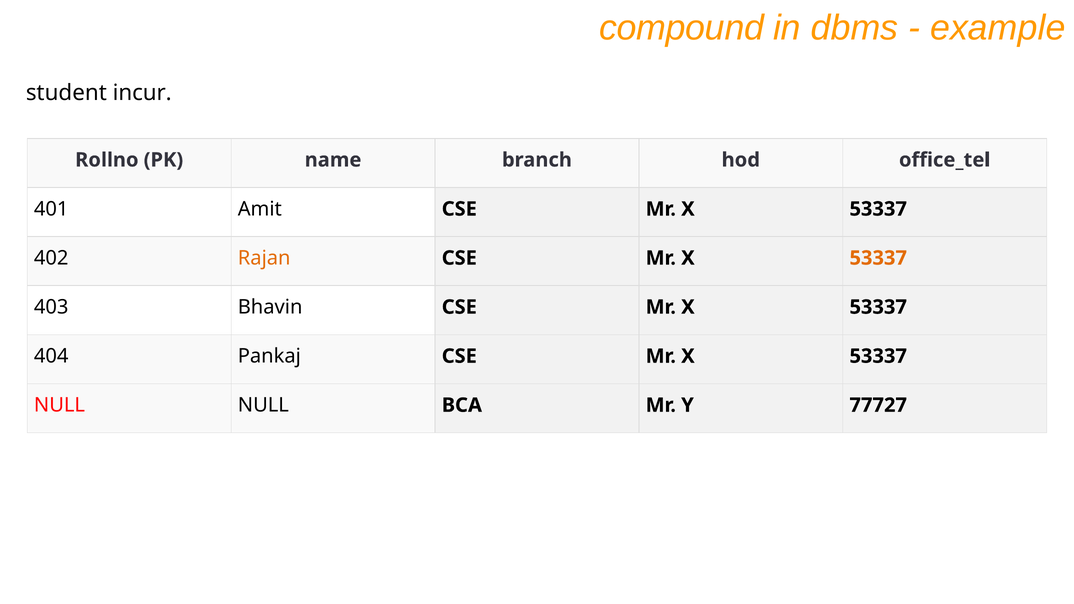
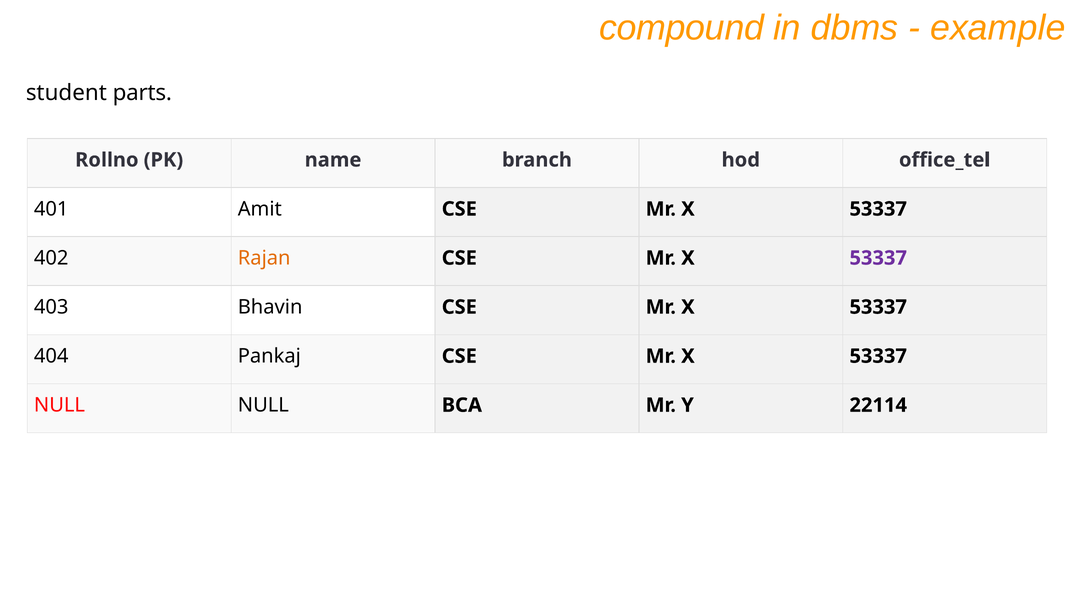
incur: incur -> parts
53337 at (878, 258) colour: orange -> purple
77727: 77727 -> 22114
